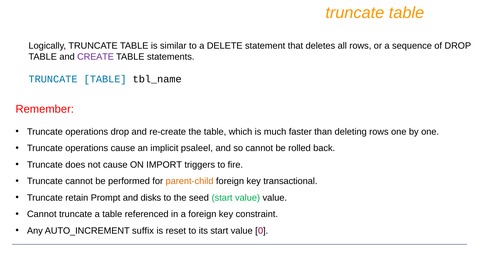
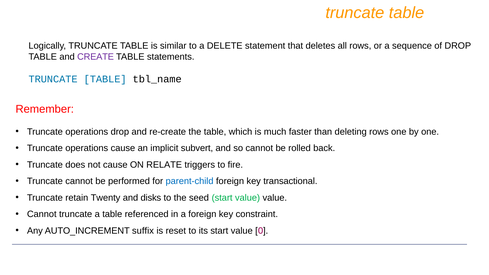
psaleel: psaleel -> subvert
IMPORT: IMPORT -> RELATE
parent-child colour: orange -> blue
Prompt: Prompt -> Twenty
